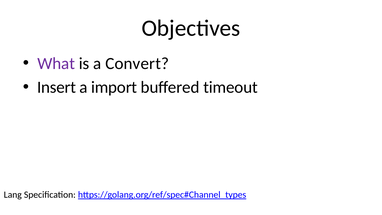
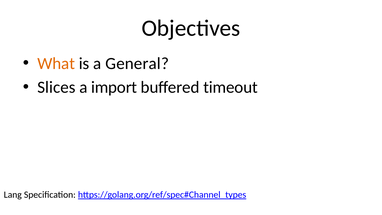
What colour: purple -> orange
Convert: Convert -> General
Insert: Insert -> Slices
